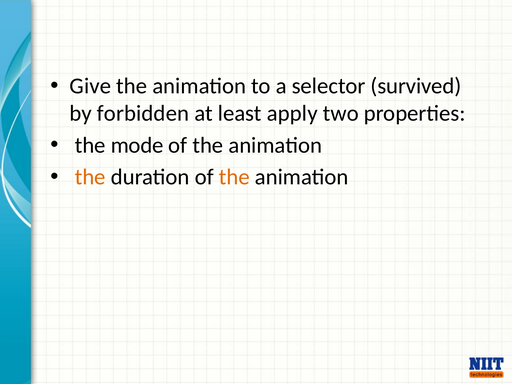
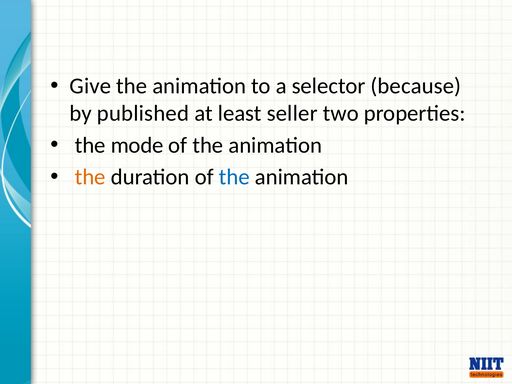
survived: survived -> because
forbidden: forbidden -> published
apply: apply -> seller
the at (234, 177) colour: orange -> blue
